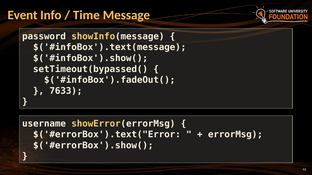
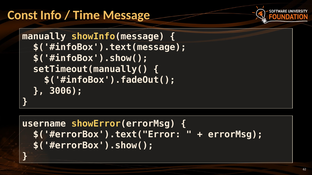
Event: Event -> Const
password: password -> manually
setTimeout(bypassed(: setTimeout(bypassed( -> setTimeout(manually(
7633: 7633 -> 3006
